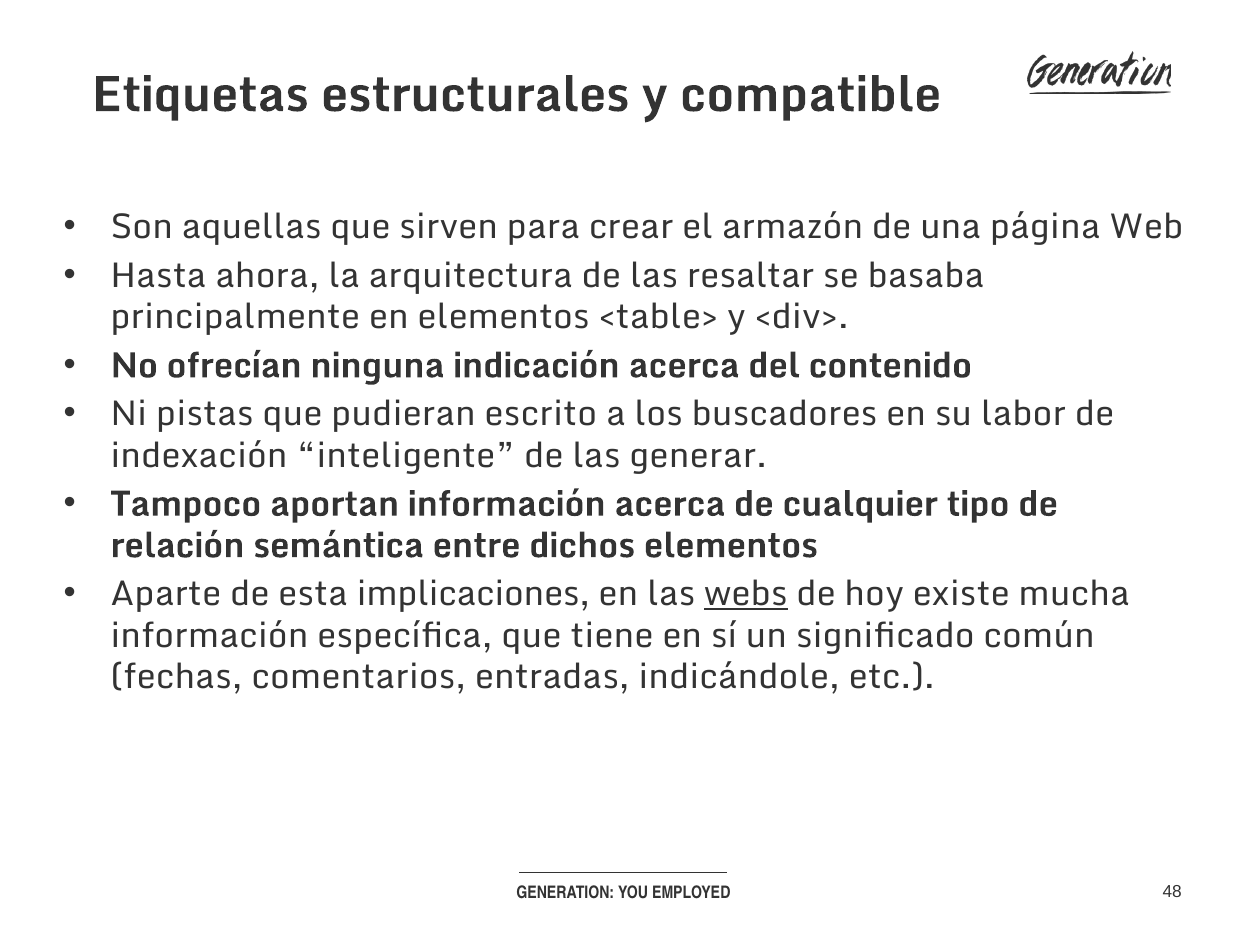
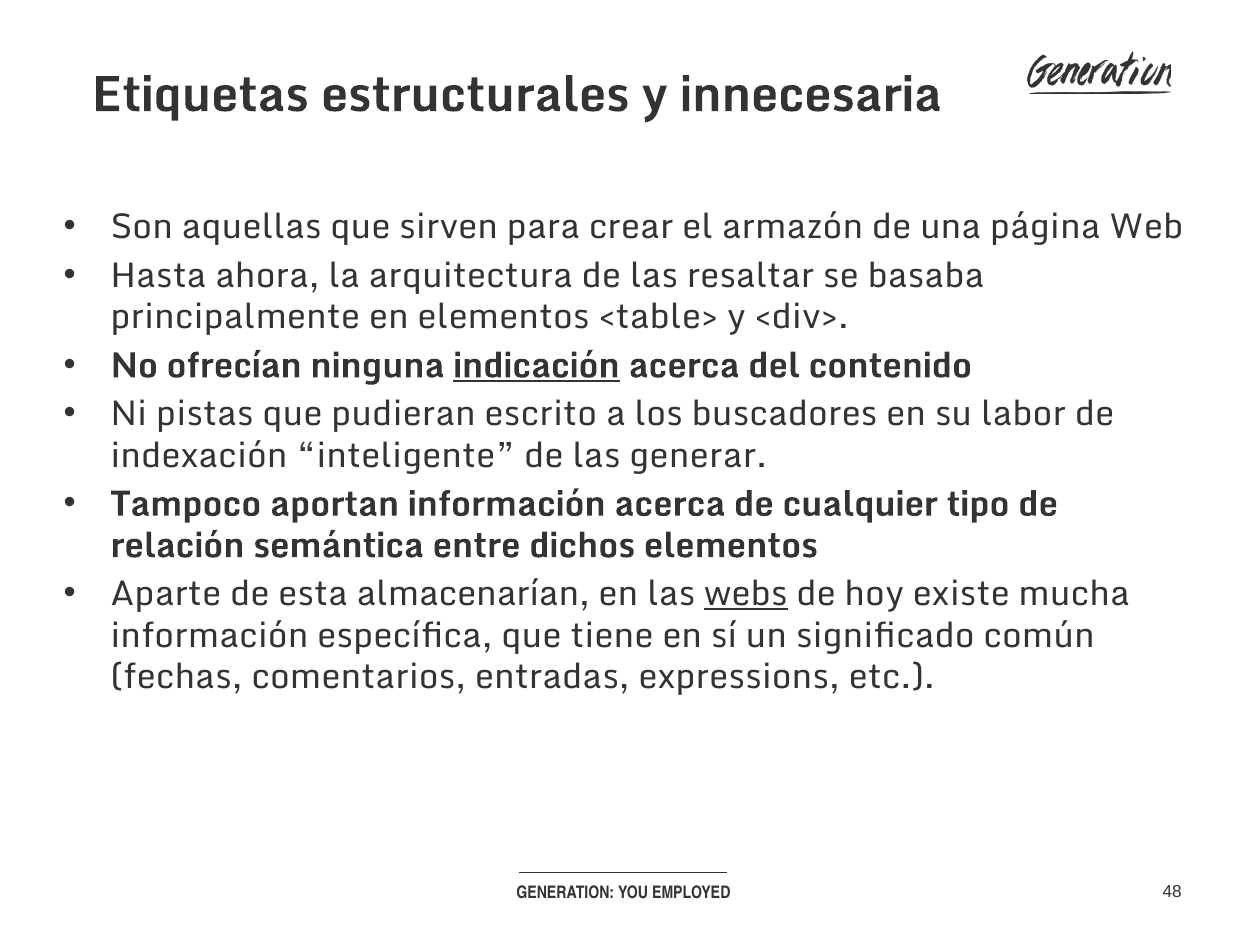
compatible: compatible -> innecesaria
indicación underline: none -> present
implicaciones: implicaciones -> almacenarían
indicándole: indicándole -> expressions
